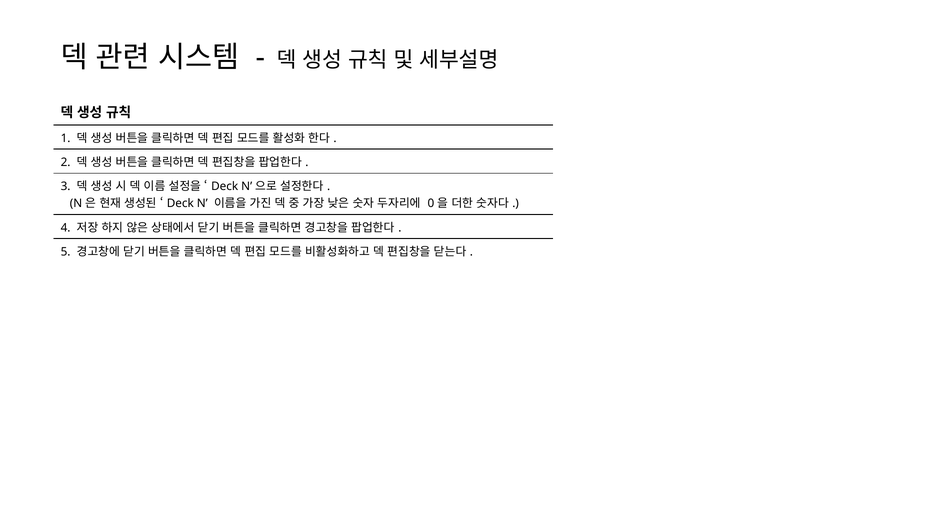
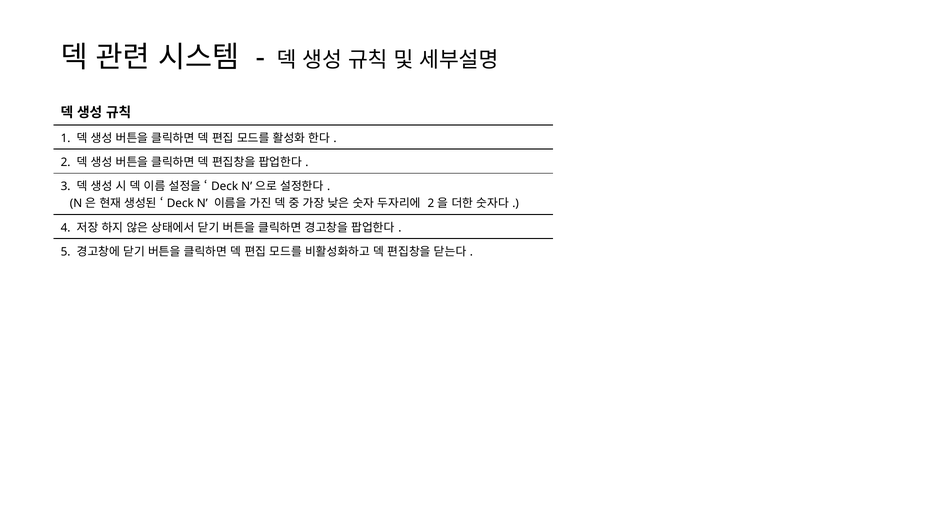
0 at (431, 203): 0 -> 2
